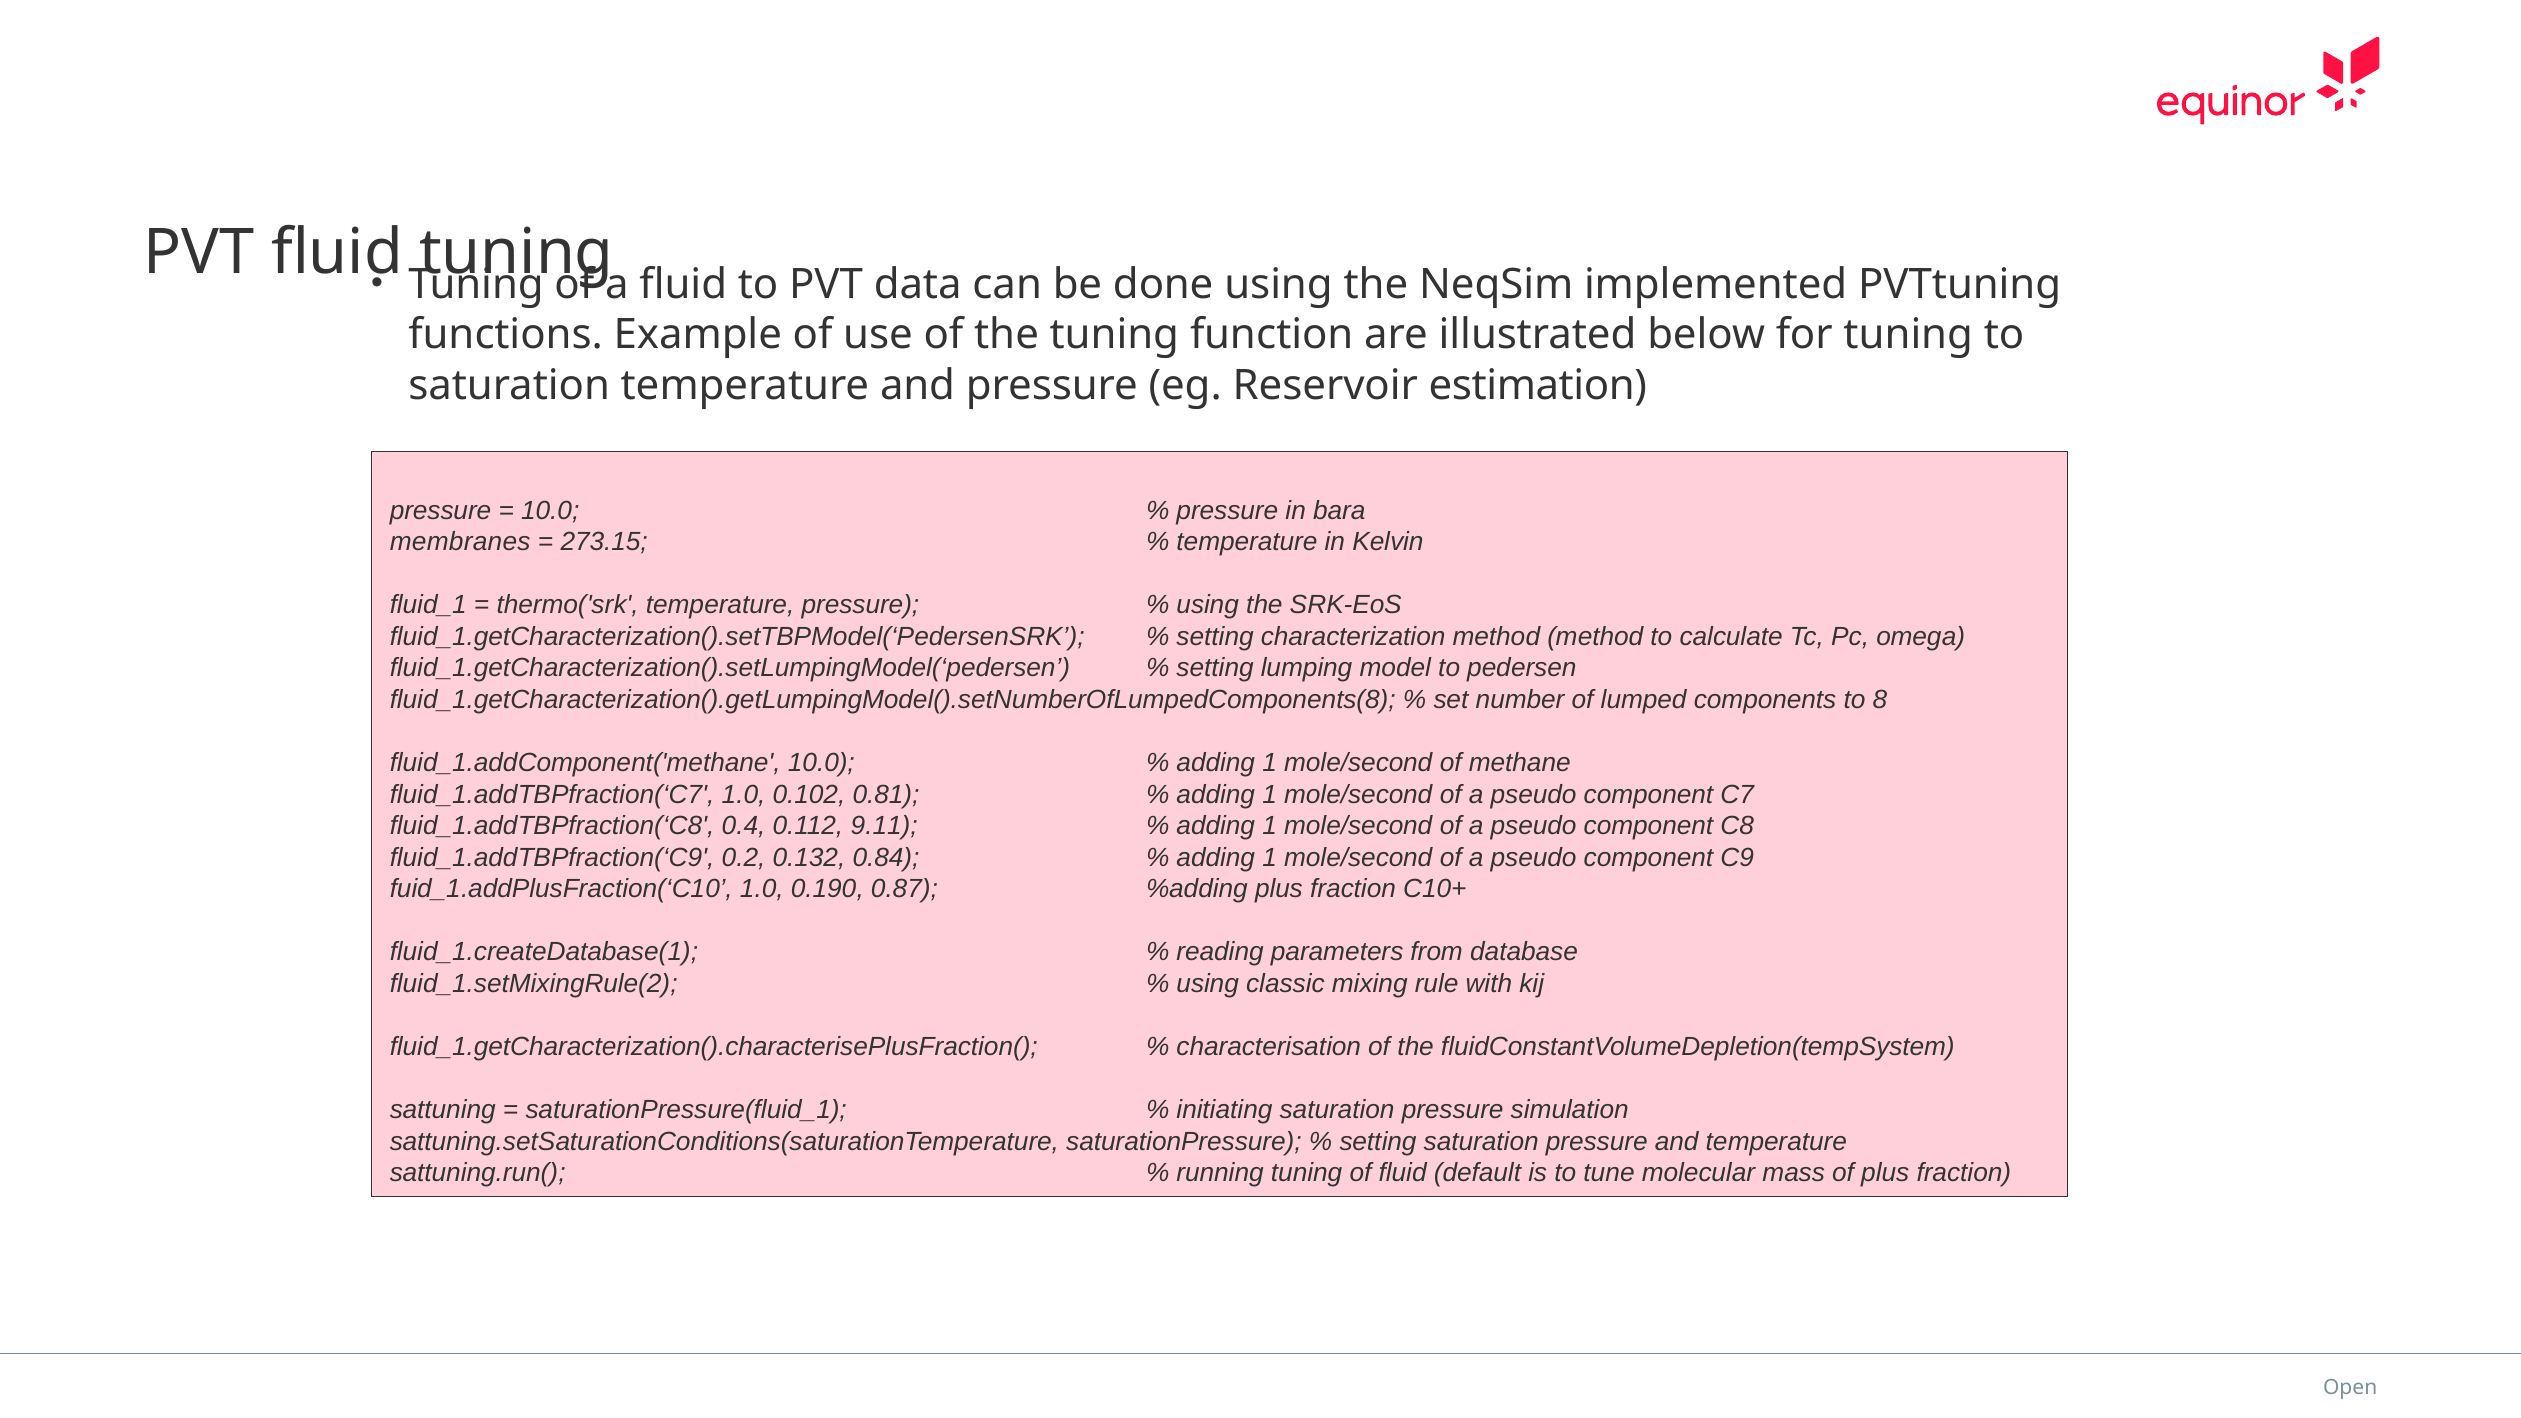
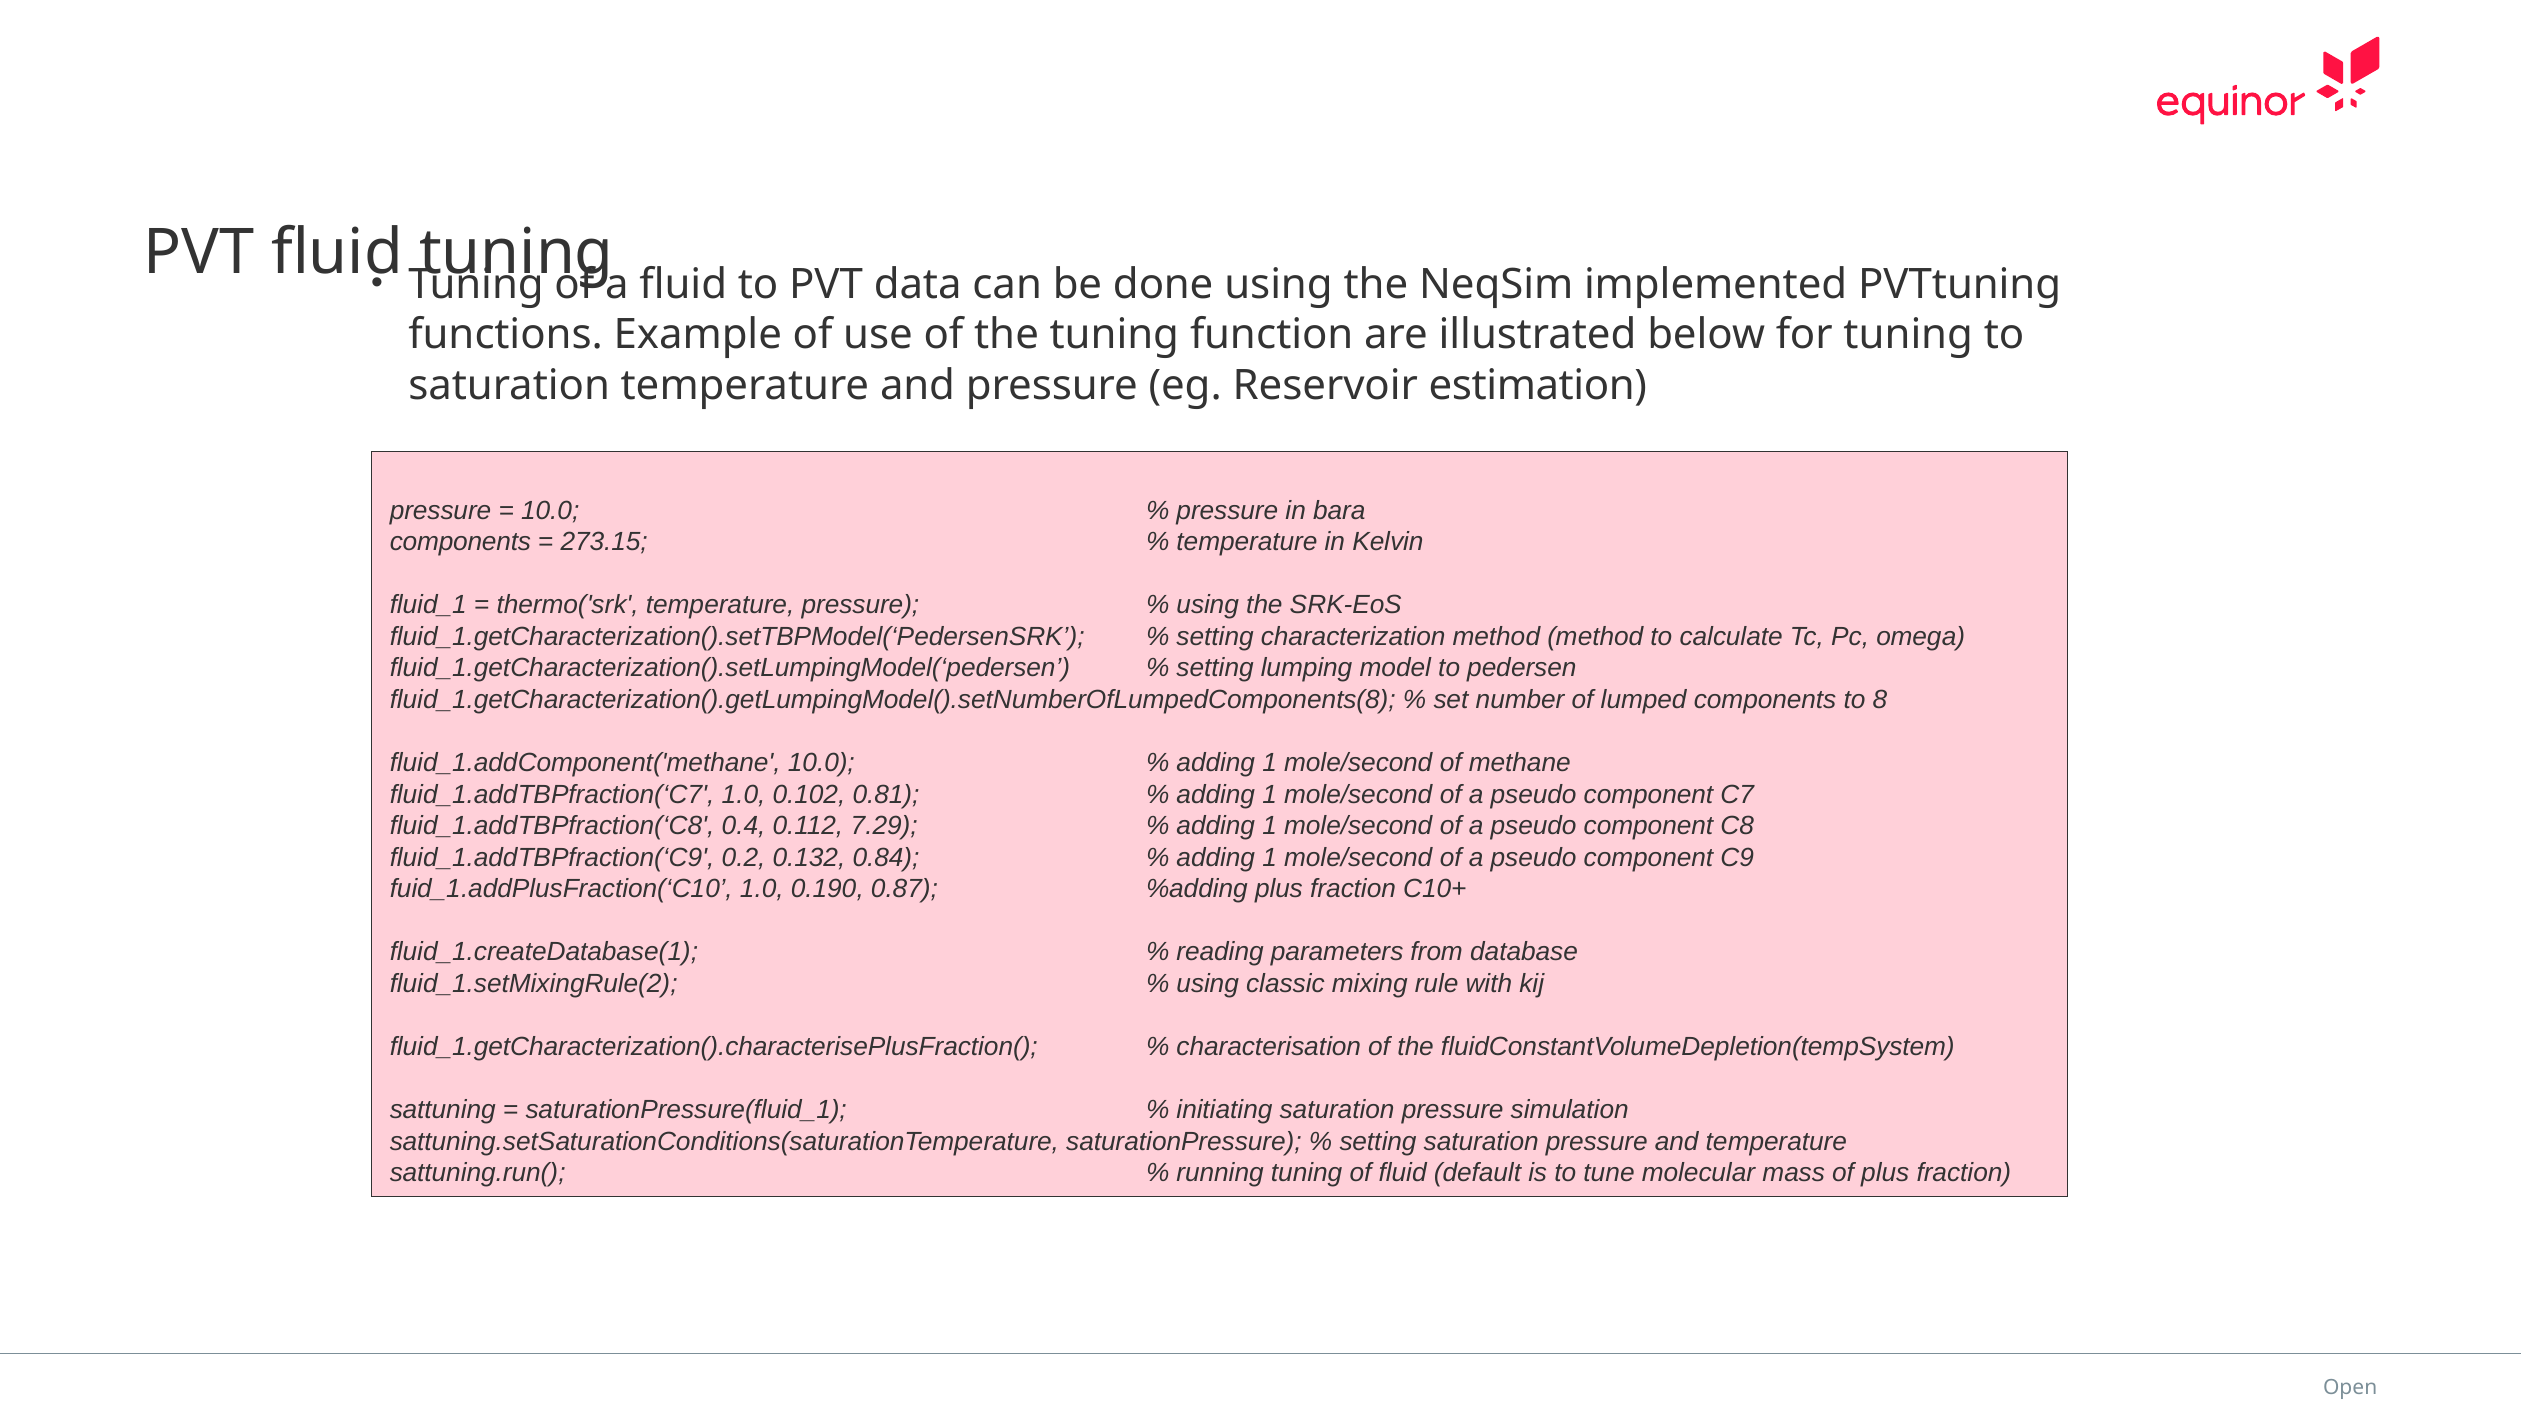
membranes at (460, 542): membranes -> components
9.11: 9.11 -> 7.29
